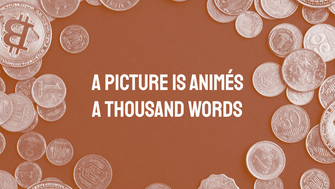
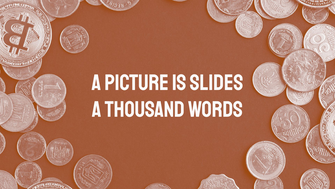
animés: animés -> slides
